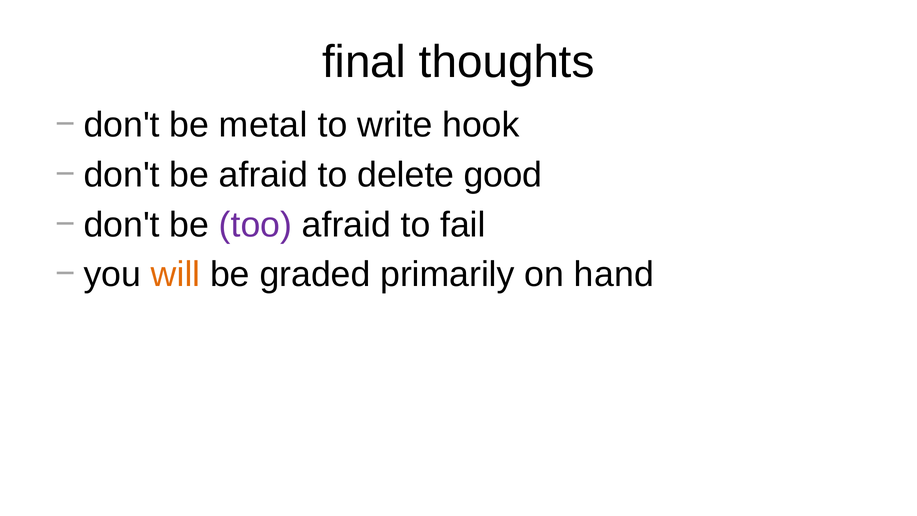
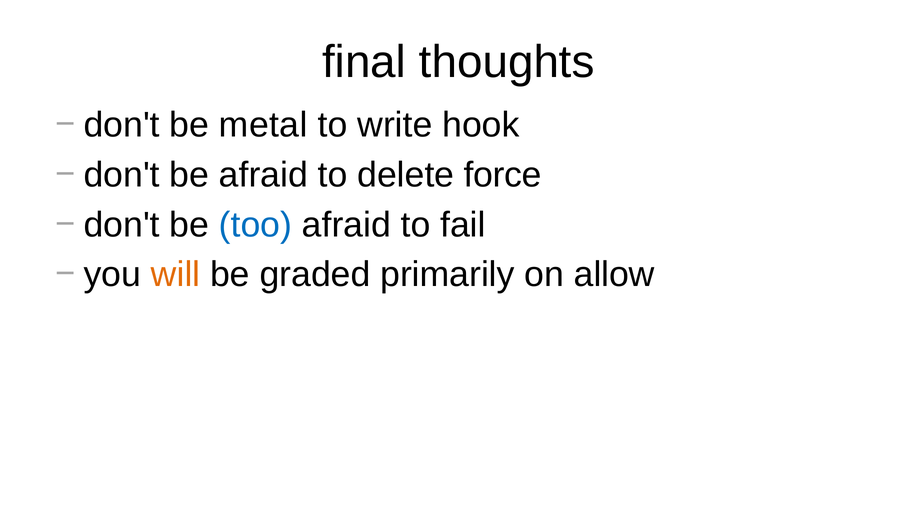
good: good -> force
too colour: purple -> blue
hand: hand -> allow
